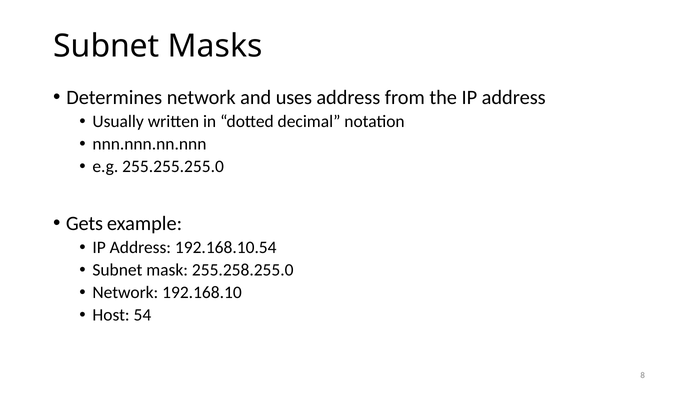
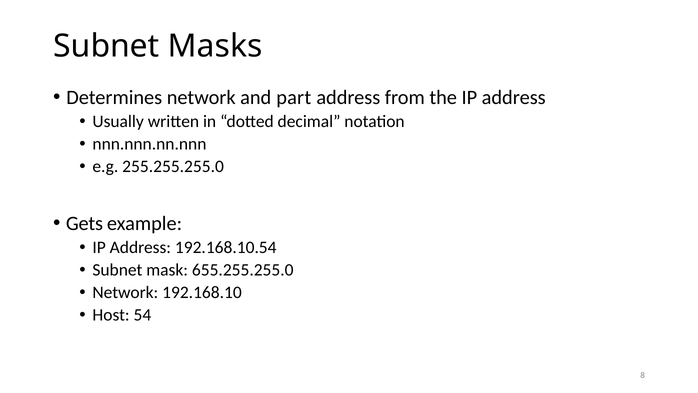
uses: uses -> part
255.258.255.0: 255.258.255.0 -> 655.255.255.0
